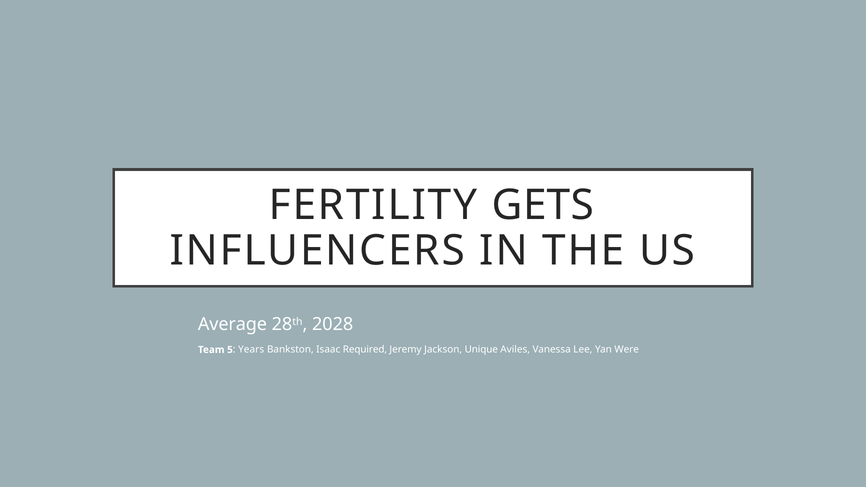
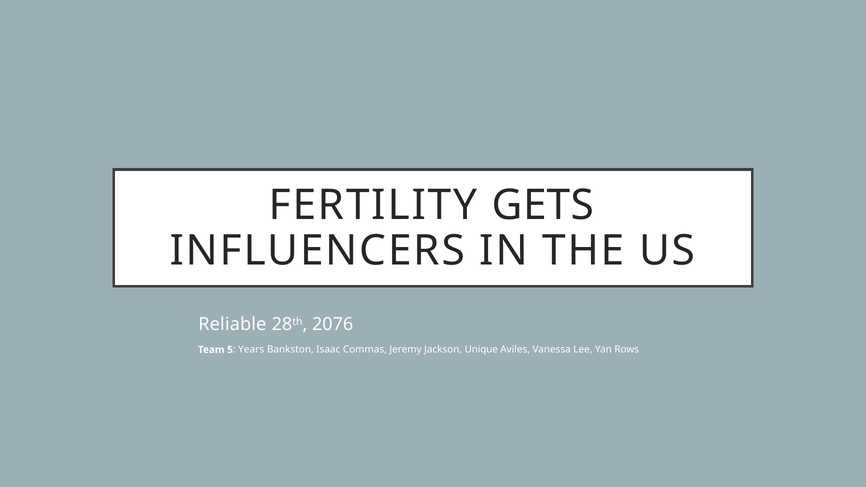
Average: Average -> Reliable
2028: 2028 -> 2076
Required: Required -> Commas
Were: Were -> Rows
